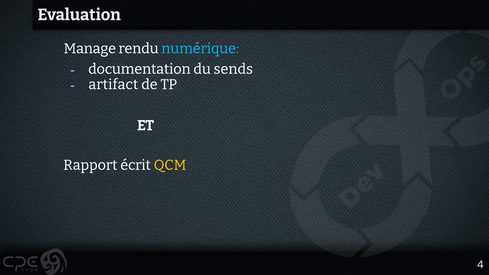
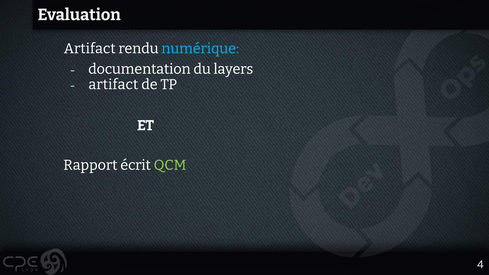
Manage at (90, 49): Manage -> Artifact
sends: sends -> layers
QCM colour: yellow -> light green
